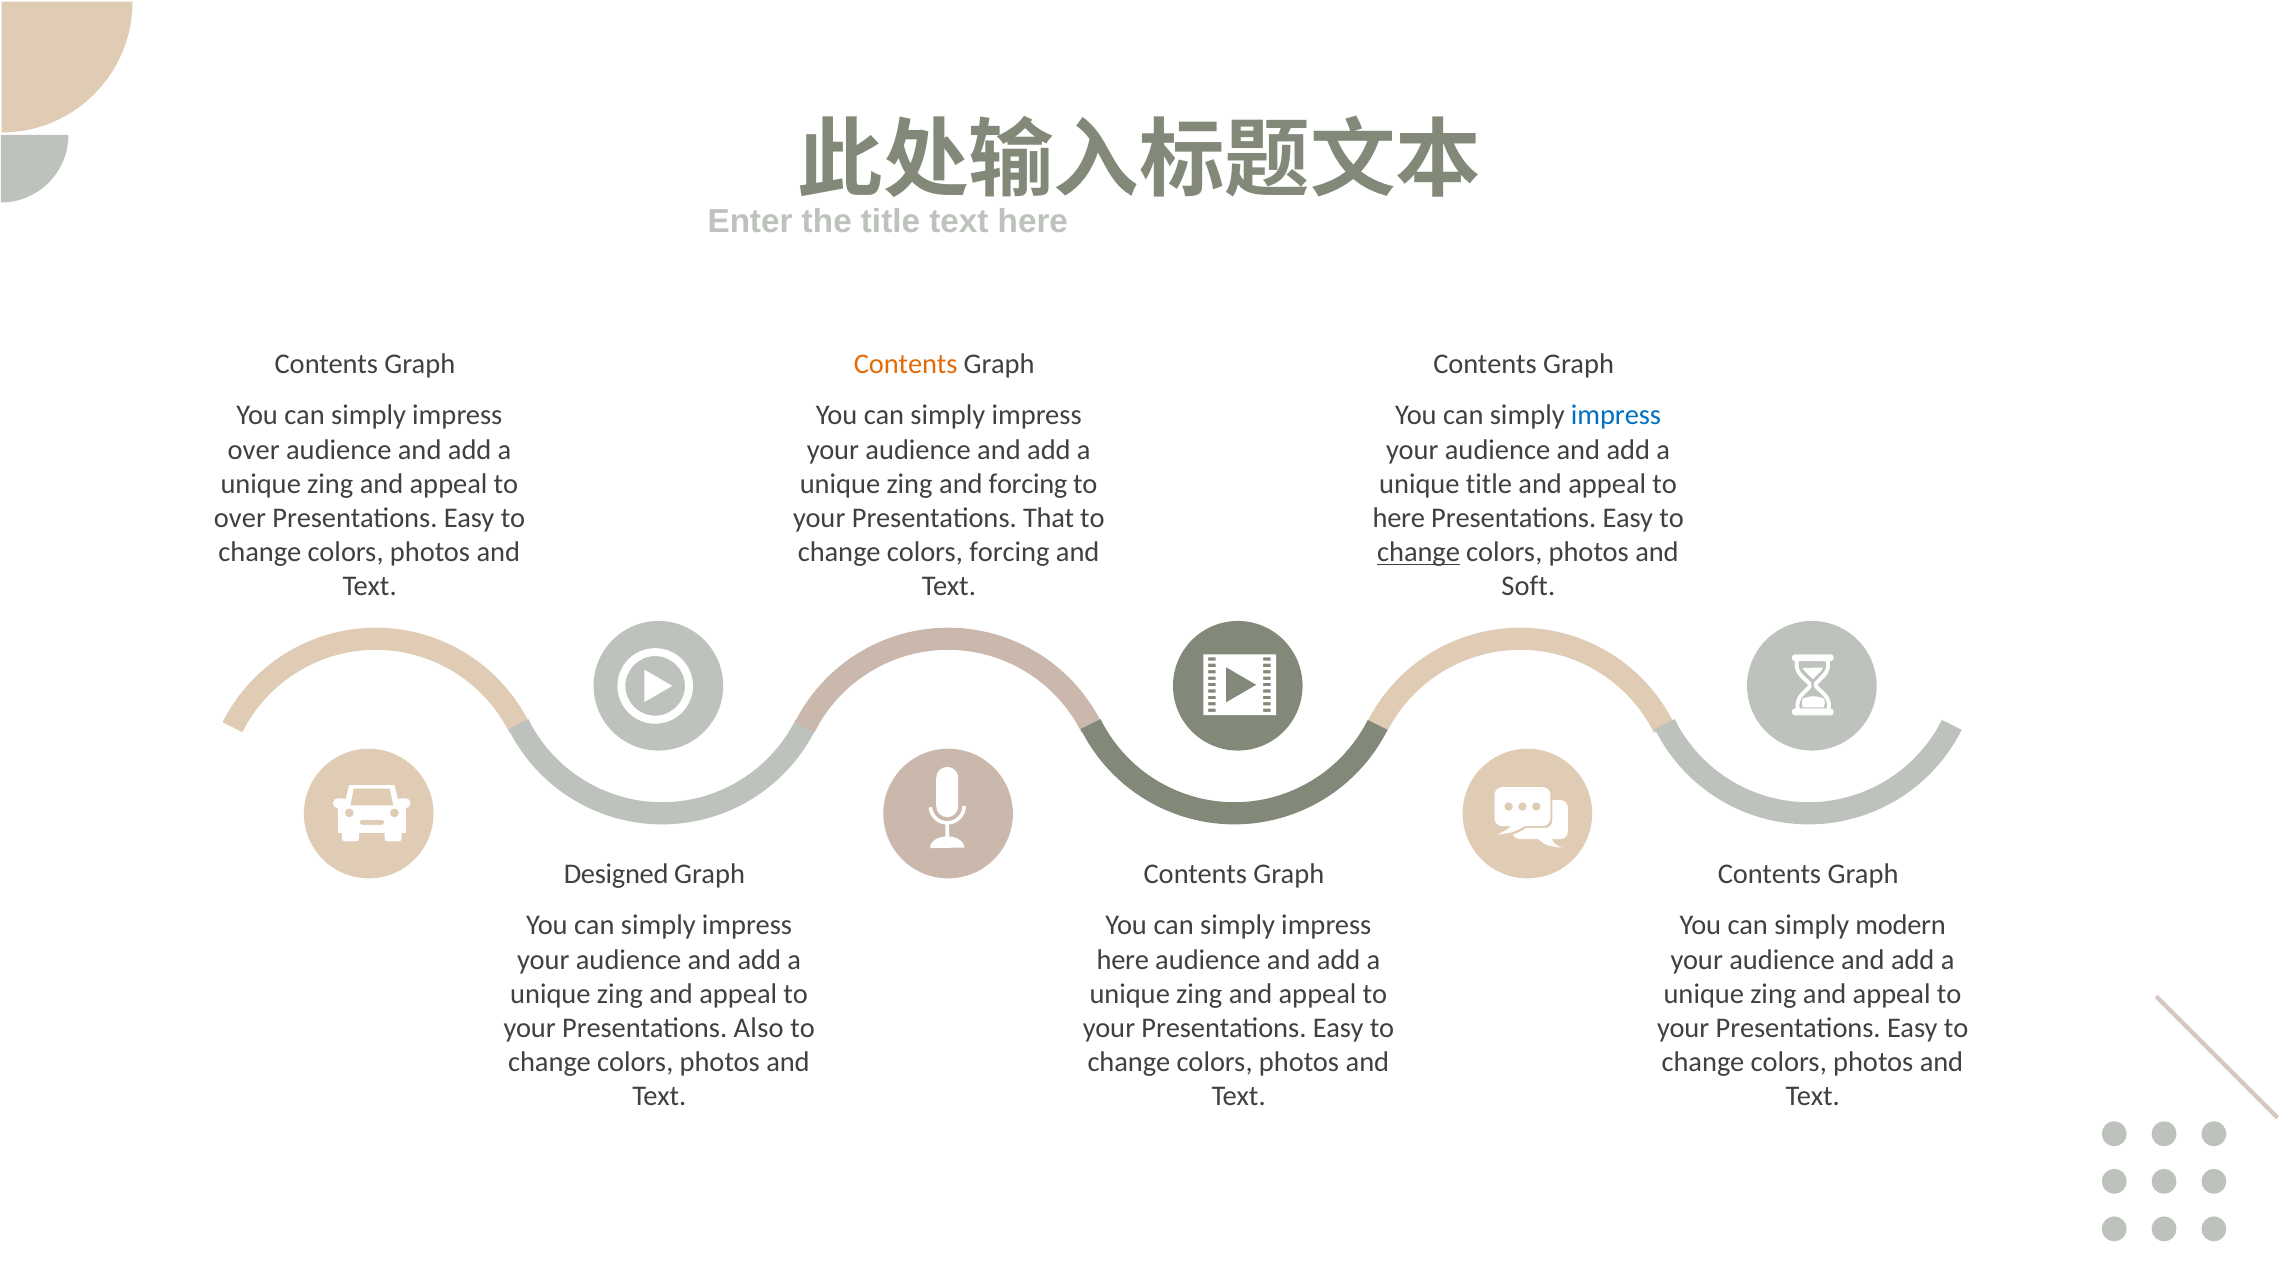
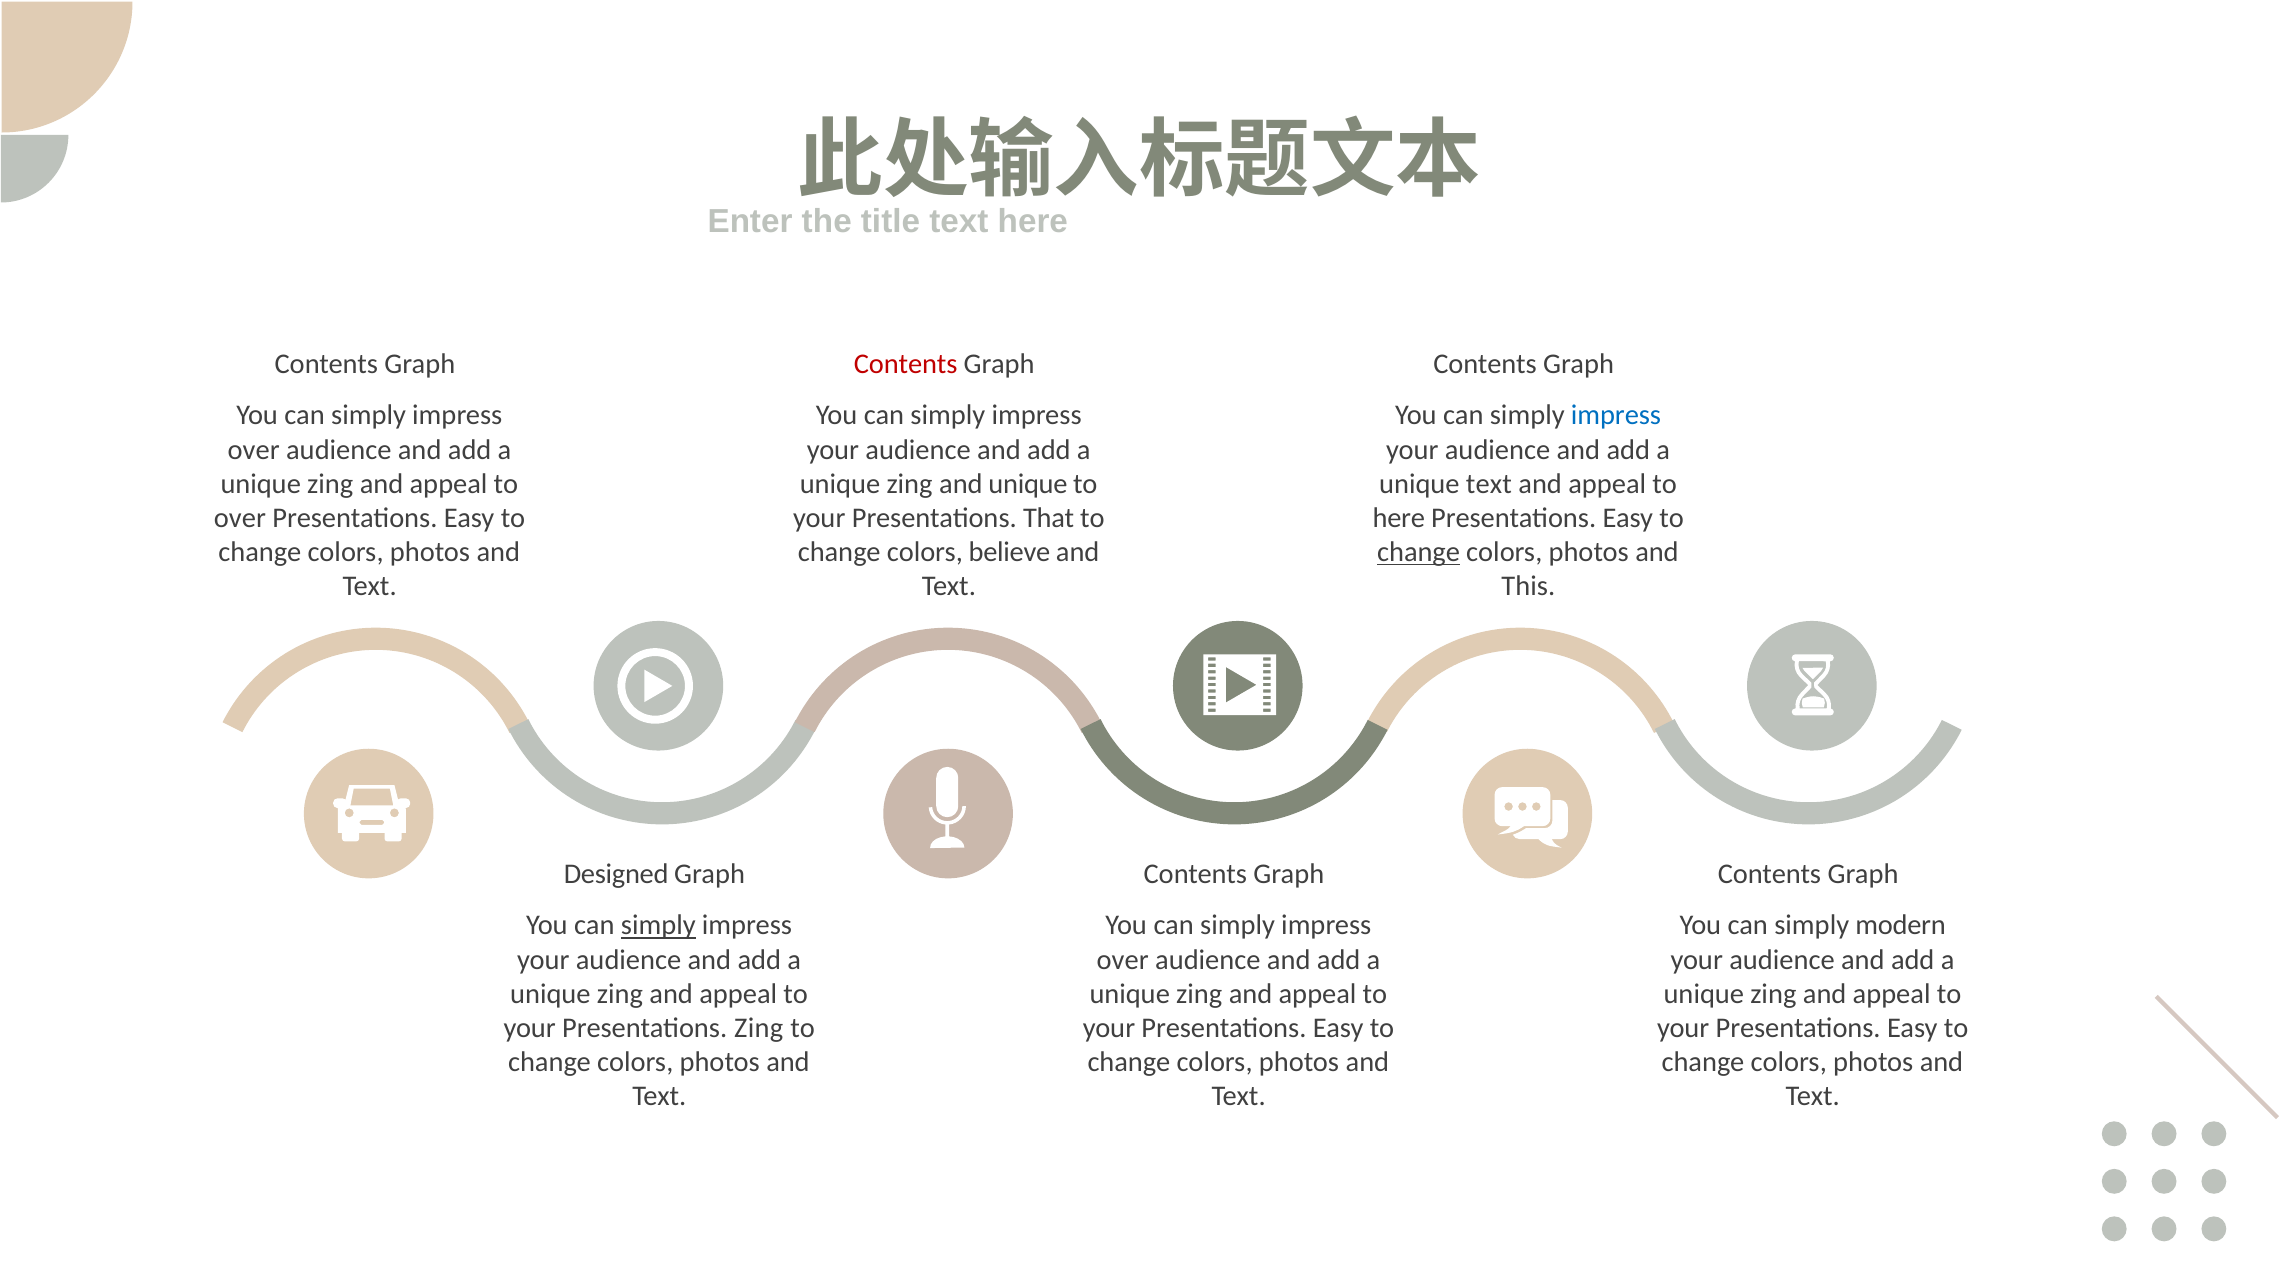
Contents at (906, 364) colour: orange -> red
and forcing: forcing -> unique
unique title: title -> text
colors forcing: forcing -> believe
Soft: Soft -> This
simply at (658, 925) underline: none -> present
here at (1123, 960): here -> over
Presentations Also: Also -> Zing
